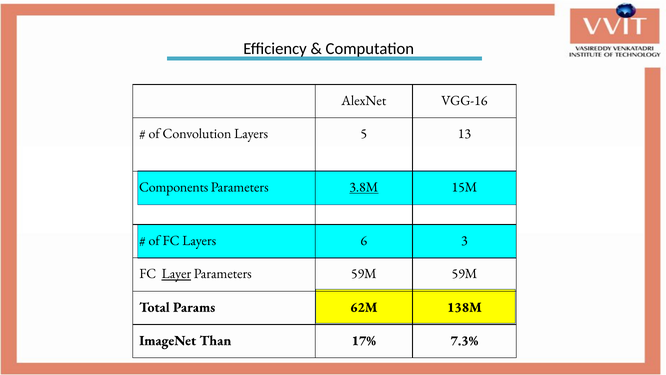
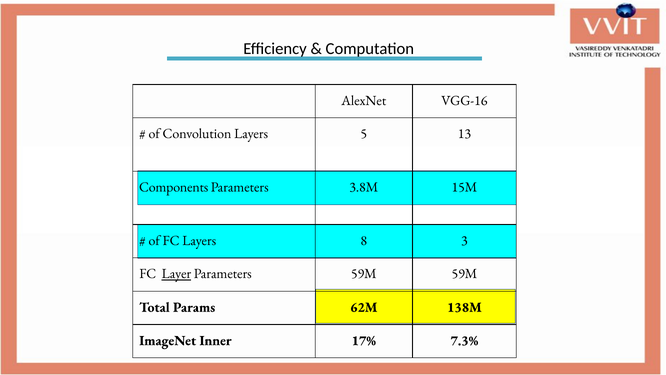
3.8M underline: present -> none
6: 6 -> 8
Than: Than -> Inner
